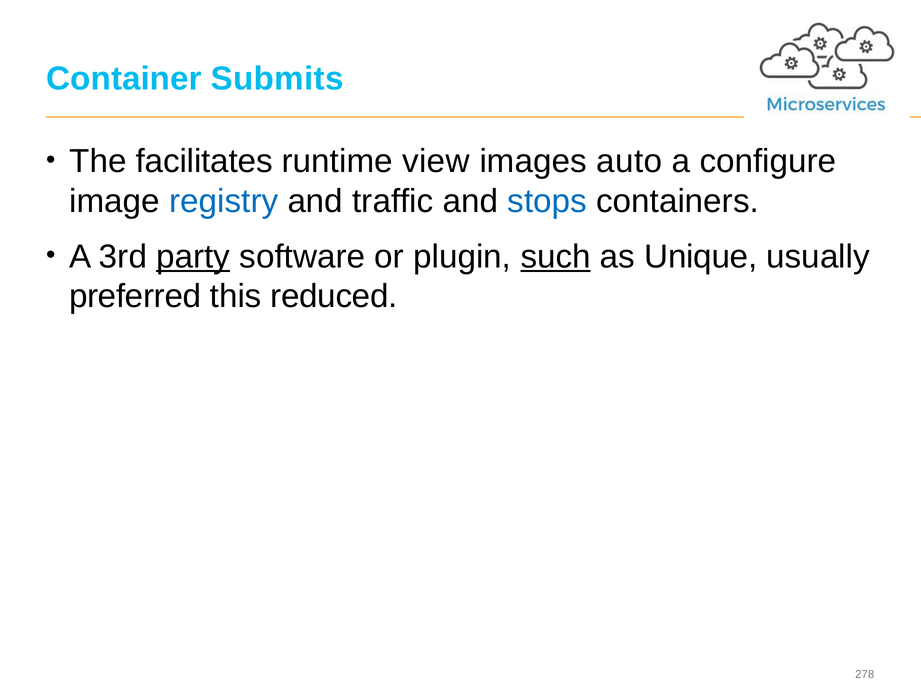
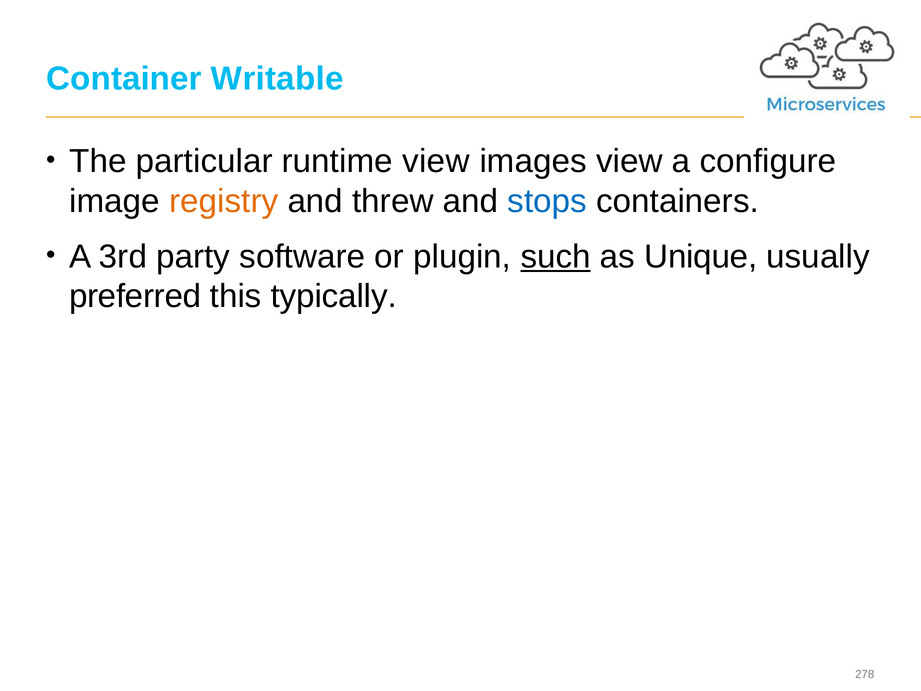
Submits: Submits -> Writable
facilitates: facilitates -> particular
images auto: auto -> view
registry colour: blue -> orange
traffic: traffic -> threw
party underline: present -> none
reduced: reduced -> typically
